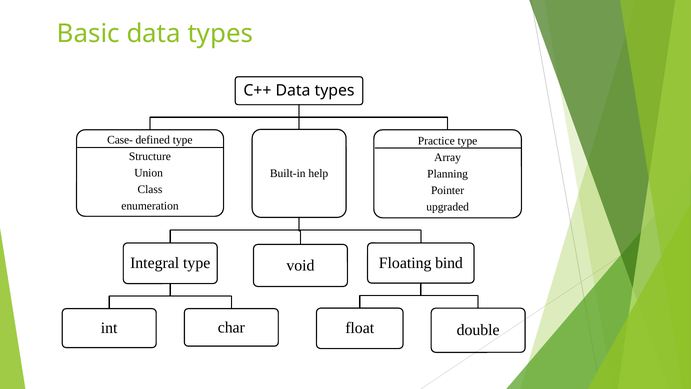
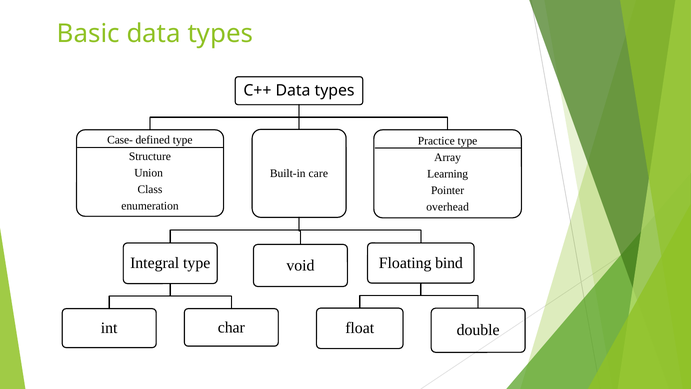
help: help -> care
Planning: Planning -> Learning
upgraded: upgraded -> overhead
